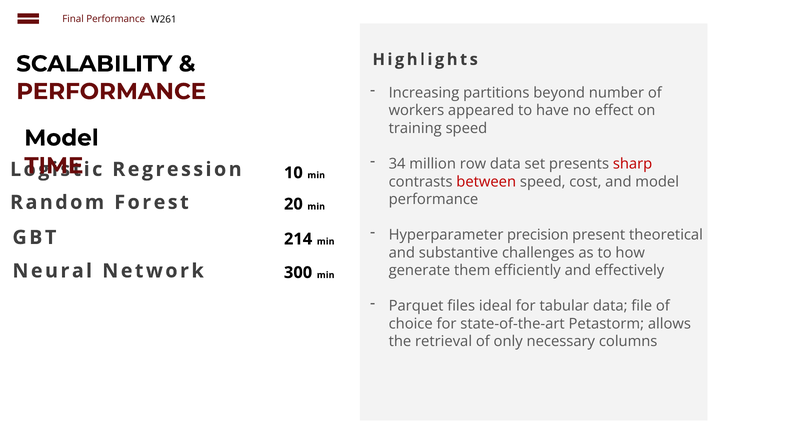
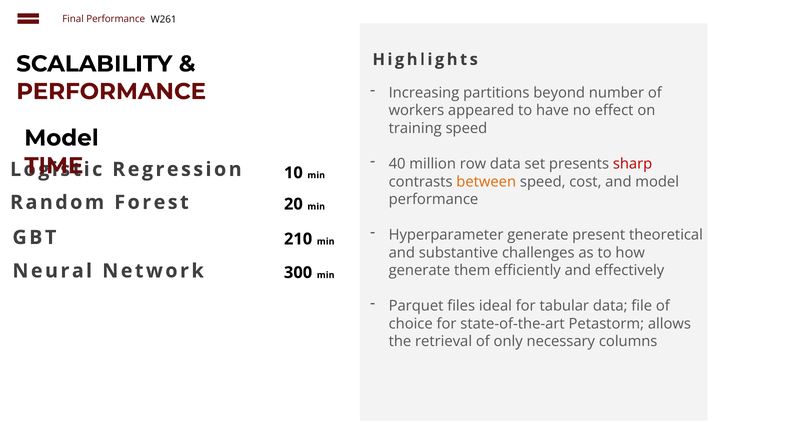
34: 34 -> 40
between colour: red -> orange
Hyperparameter precision: precision -> generate
214: 214 -> 210
